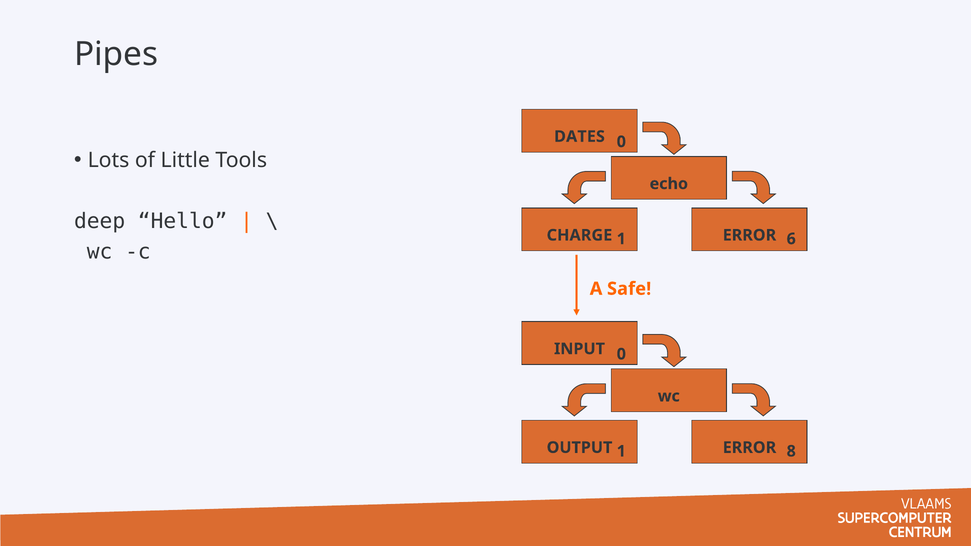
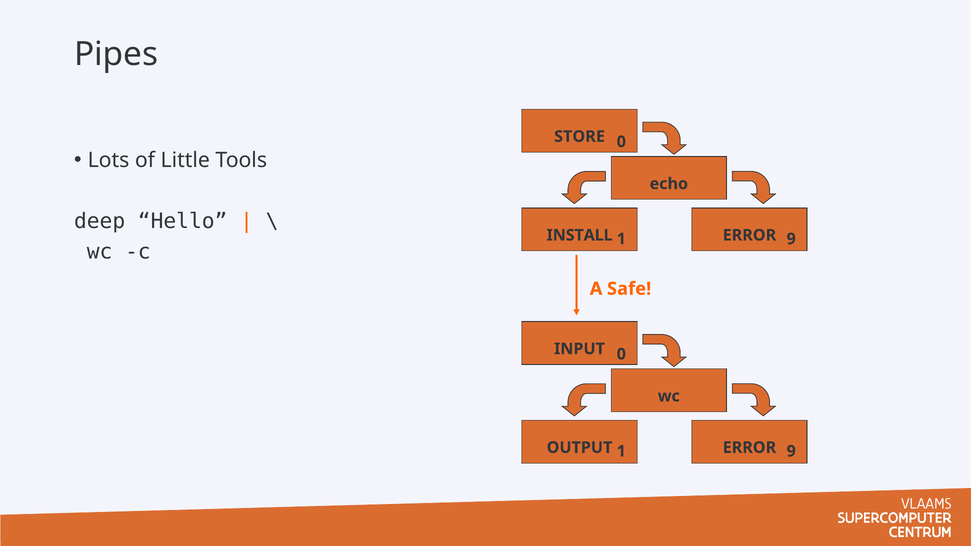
DATES: DATES -> STORE
CHARGE: CHARGE -> INSTALL
6 at (791, 239): 6 -> 9
8 at (791, 451): 8 -> 9
